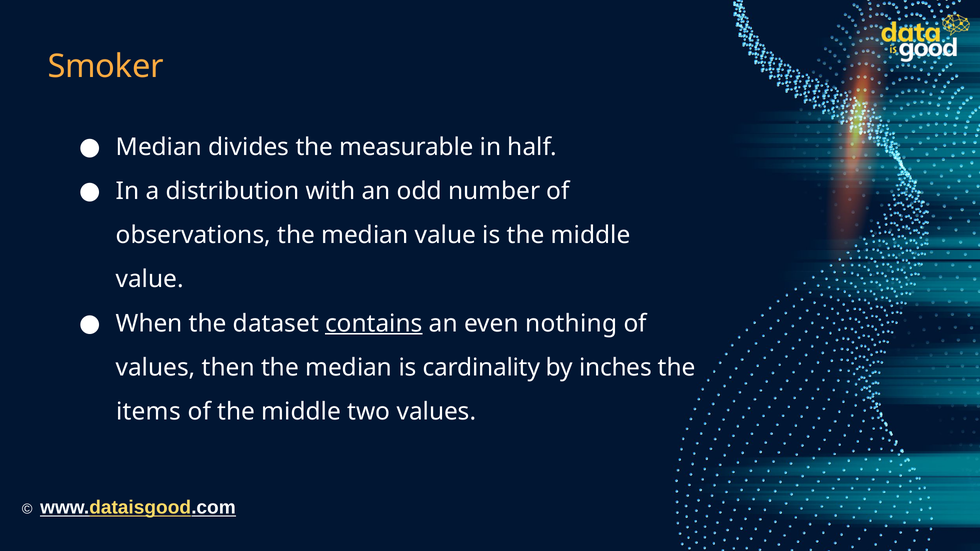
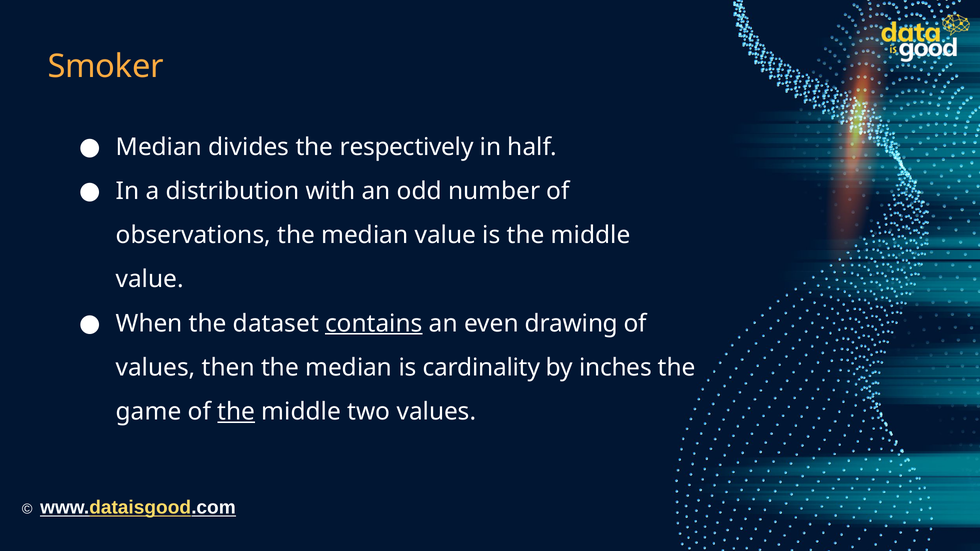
measurable: measurable -> respectively
nothing: nothing -> drawing
items: items -> game
the at (236, 412) underline: none -> present
